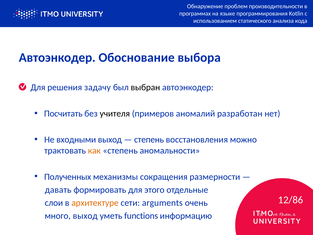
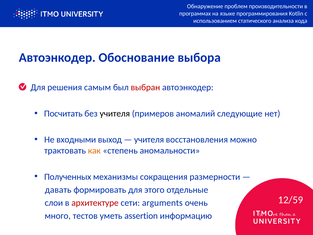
задачу: задачу -> самым
выбран colour: black -> red
разработан: разработан -> следующие
степень at (149, 140): степень -> учителя
12/86: 12/86 -> 12/59
архитектуре colour: orange -> red
много выход: выход -> тестов
functions: functions -> assertion
